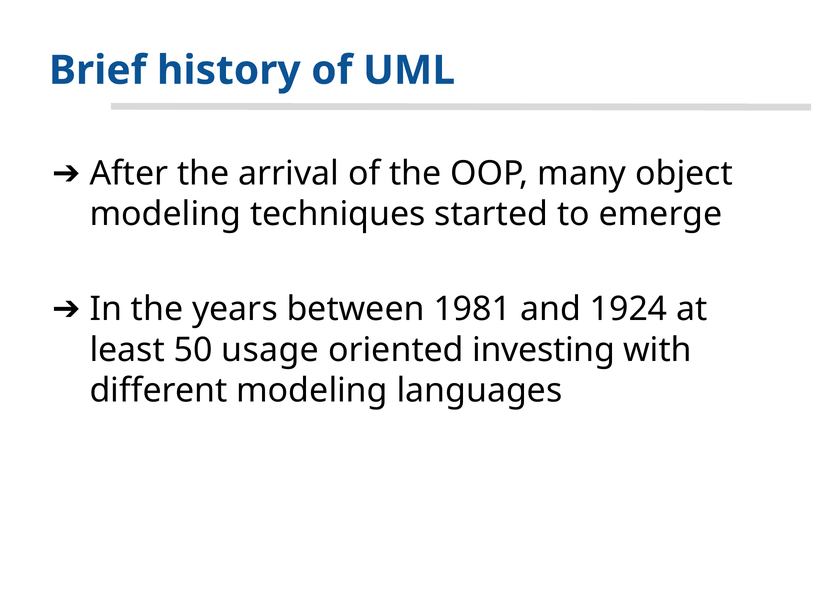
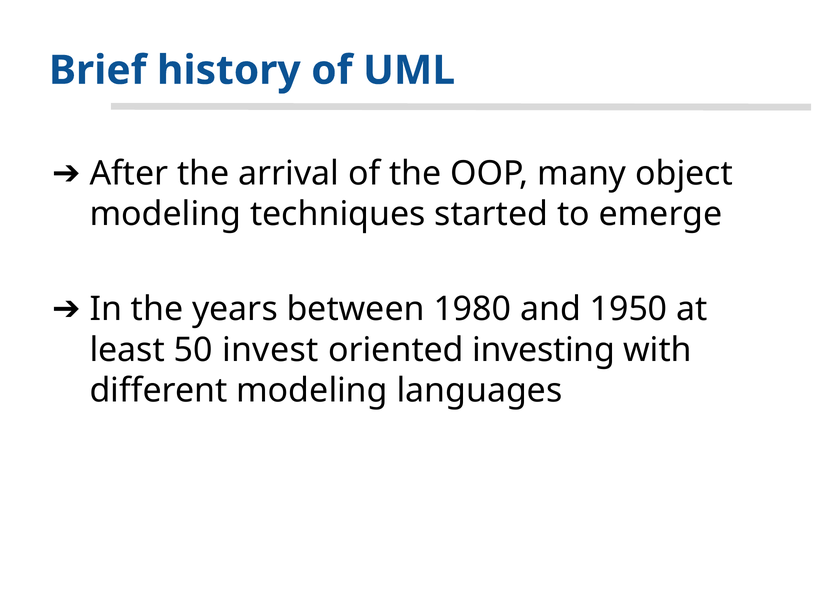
1981: 1981 -> 1980
1924: 1924 -> 1950
usage: usage -> invest
